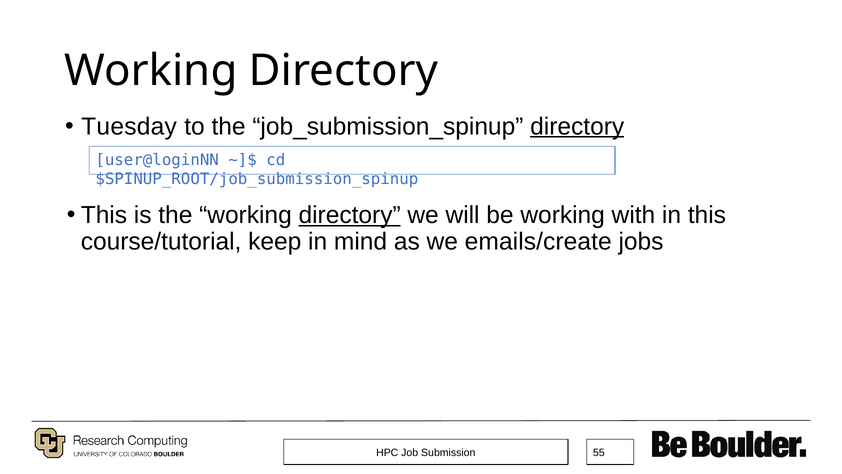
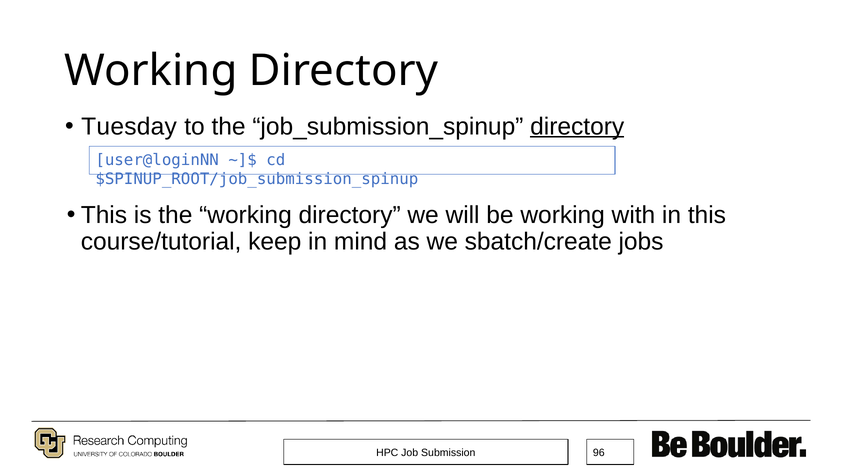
directory at (350, 215) underline: present -> none
emails/create: emails/create -> sbatch/create
55: 55 -> 96
